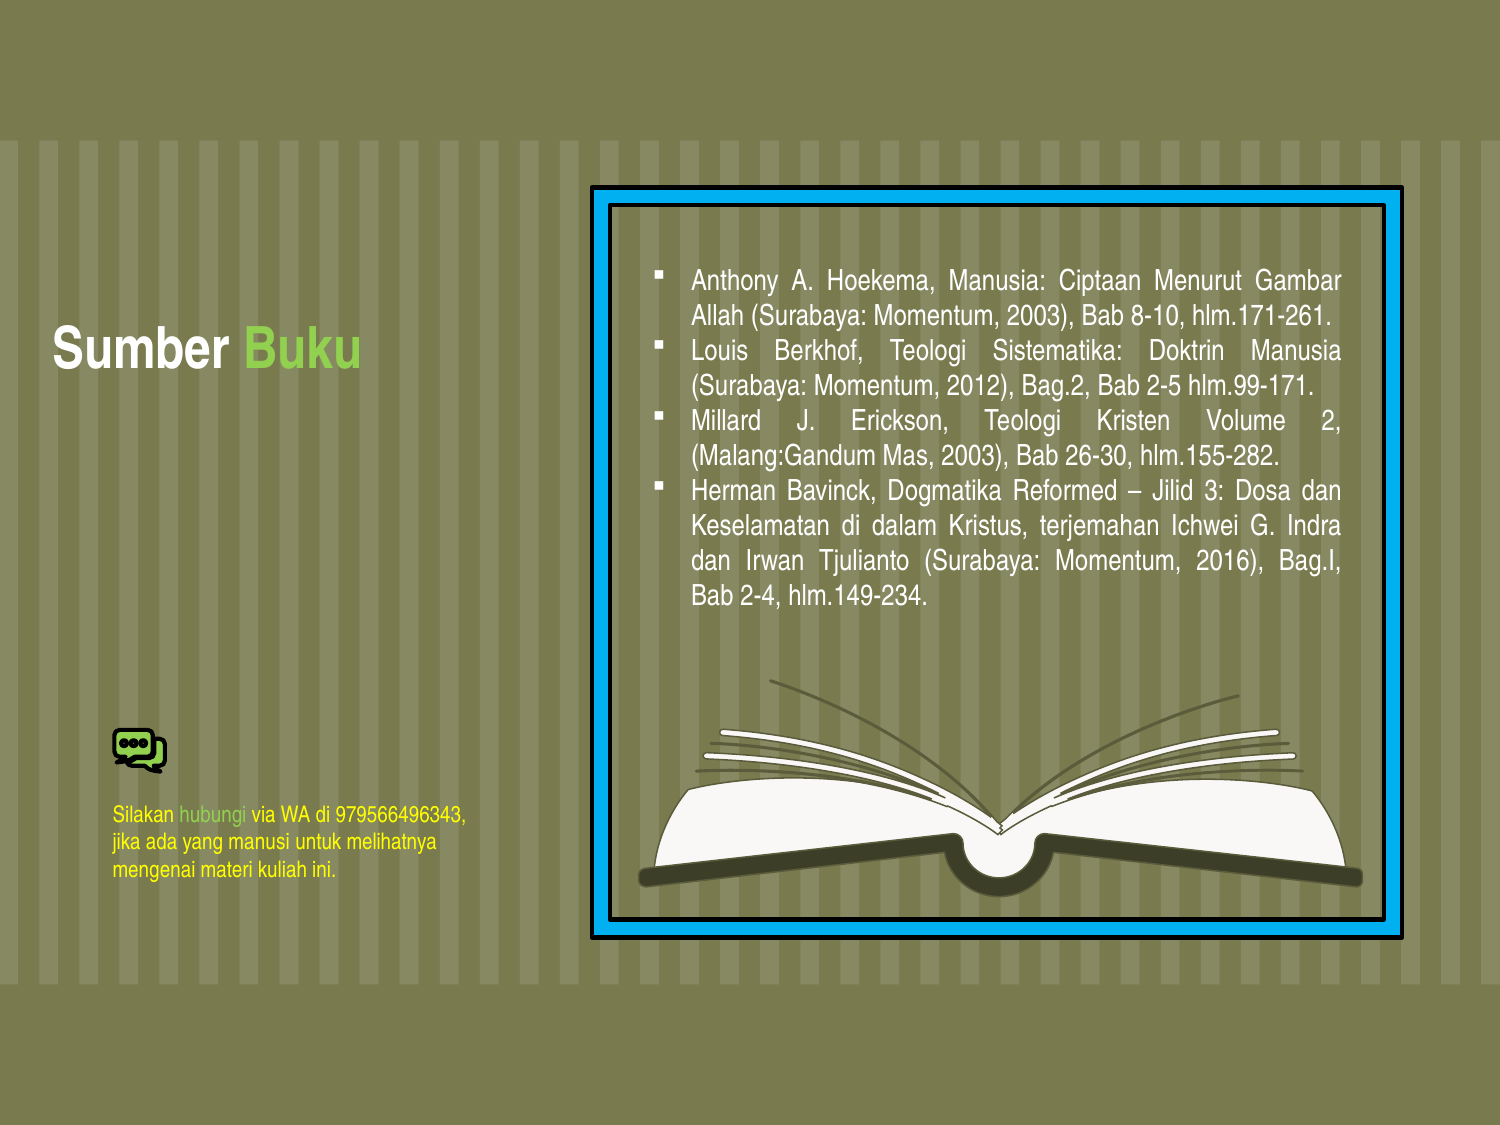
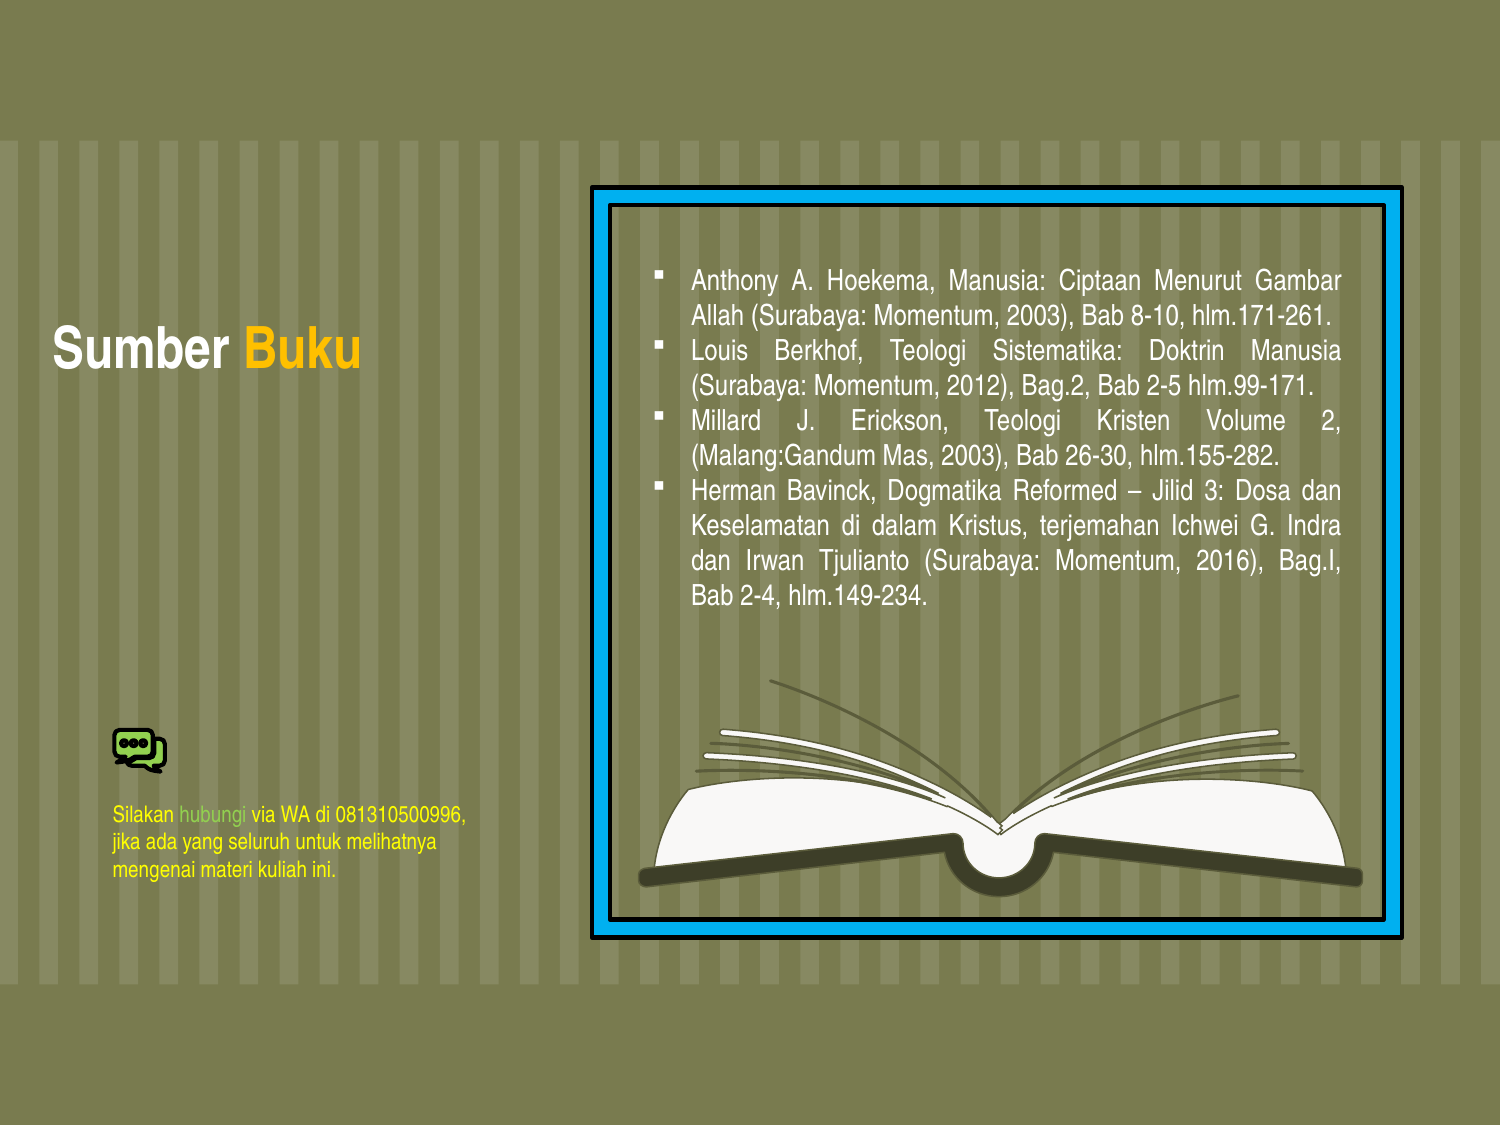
Buku colour: light green -> yellow
979566496343: 979566496343 -> 081310500996
manusi: manusi -> seluruh
